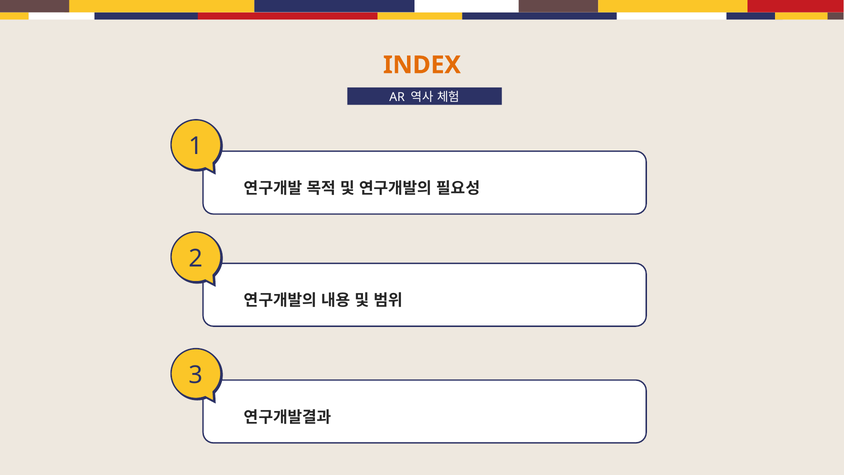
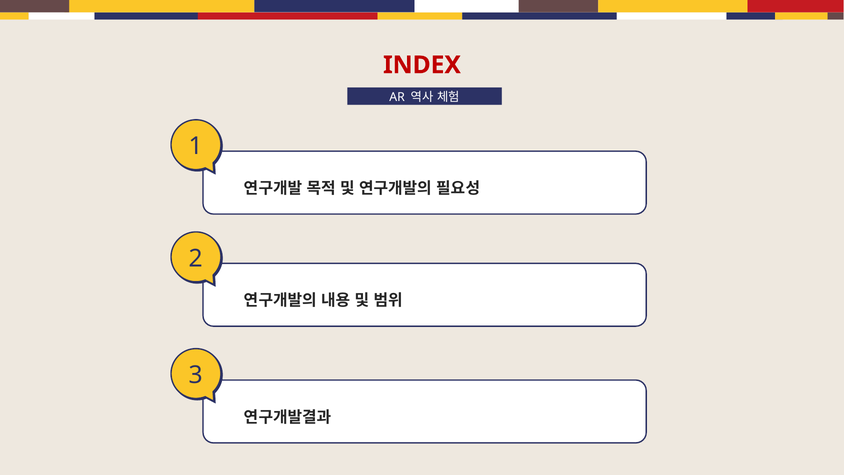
INDEX colour: orange -> red
